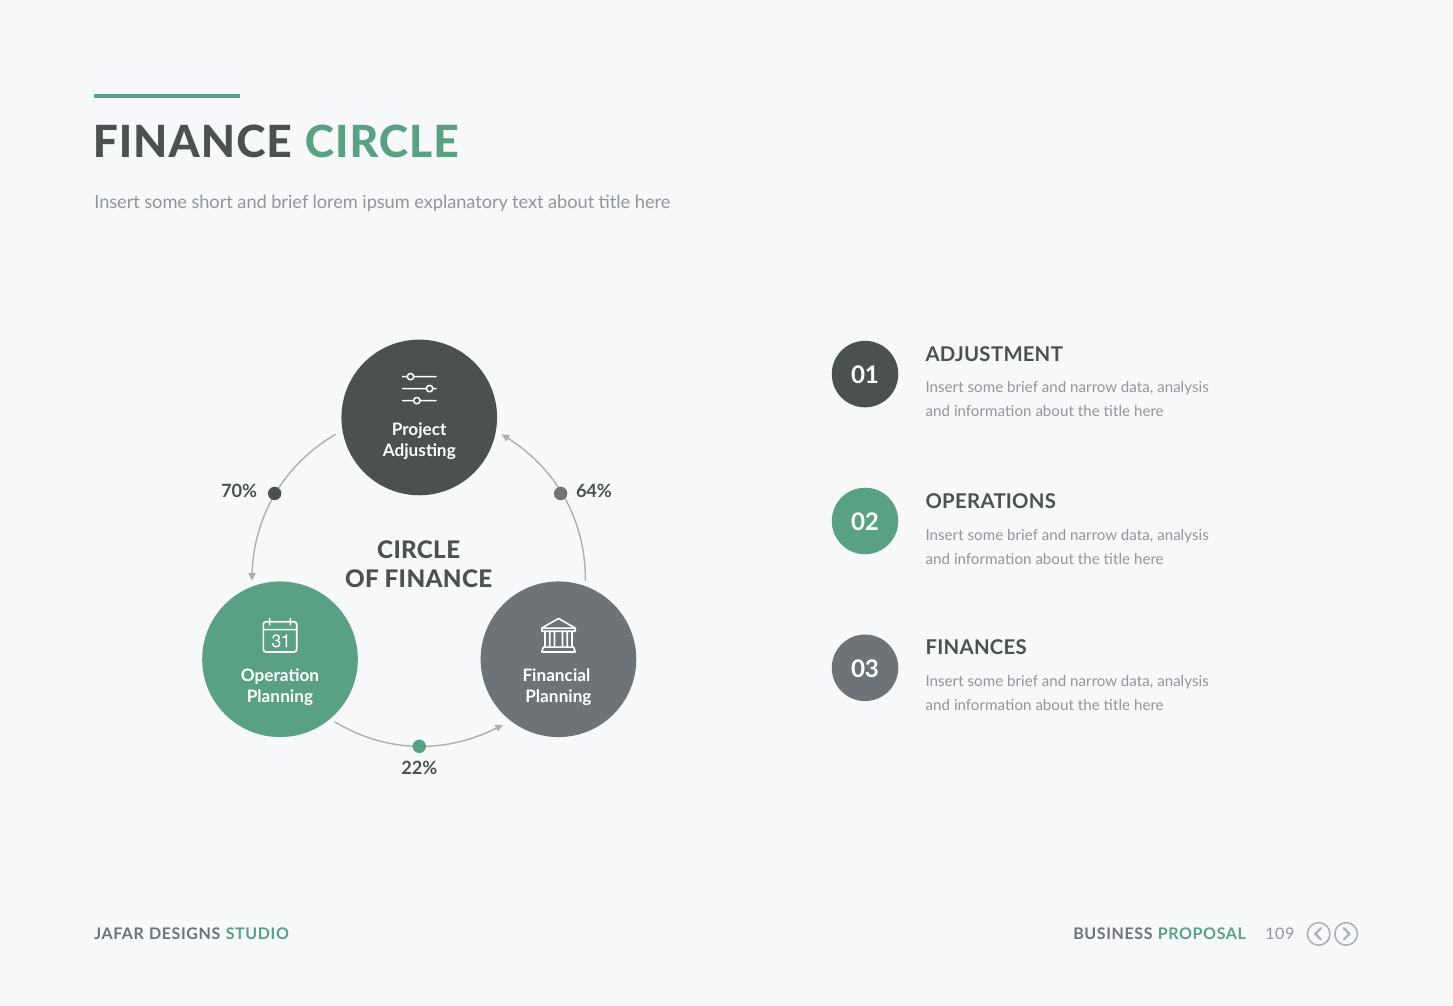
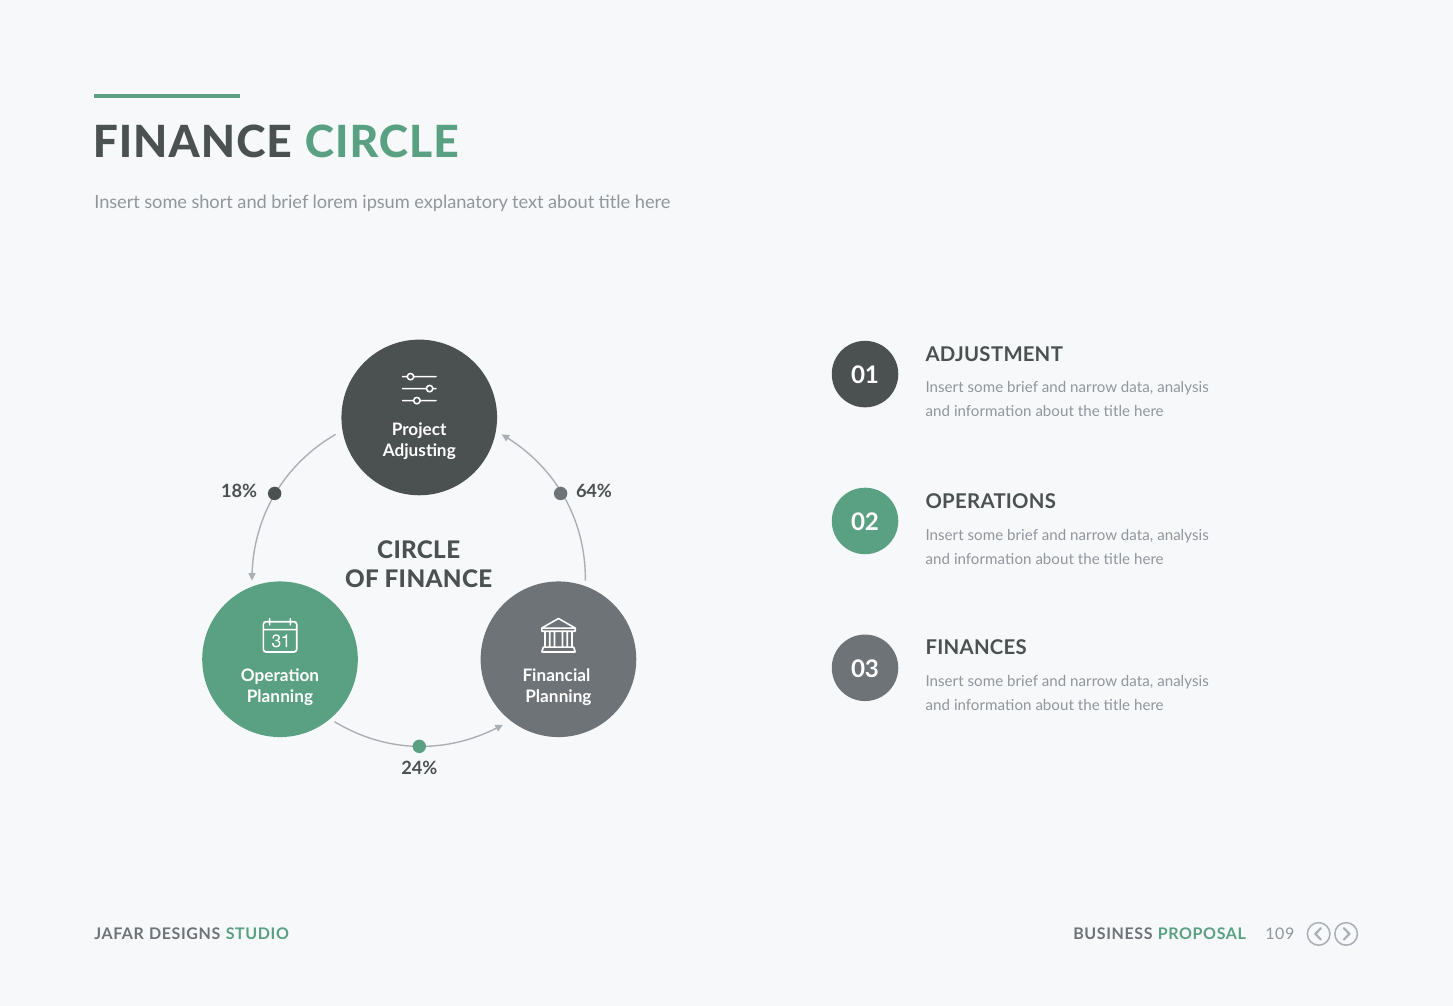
70%: 70% -> 18%
22%: 22% -> 24%
